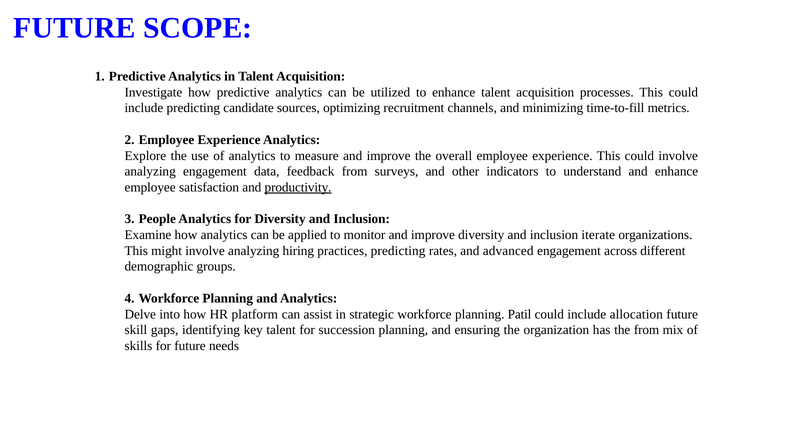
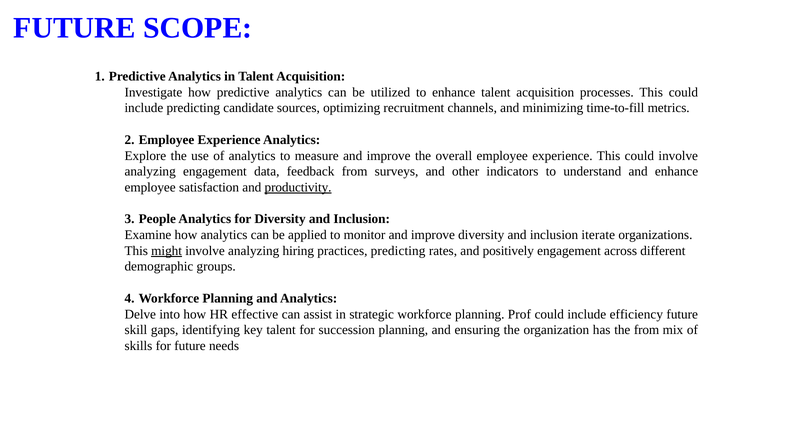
might underline: none -> present
advanced: advanced -> positively
platform: platform -> effective
Patil: Patil -> Prof
allocation: allocation -> efficiency
